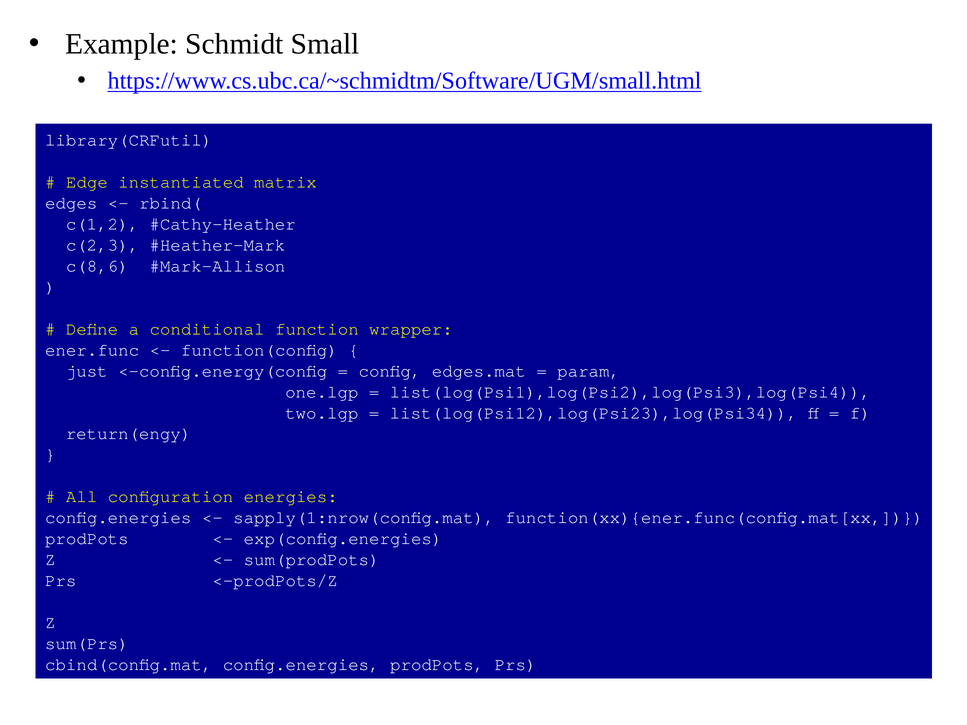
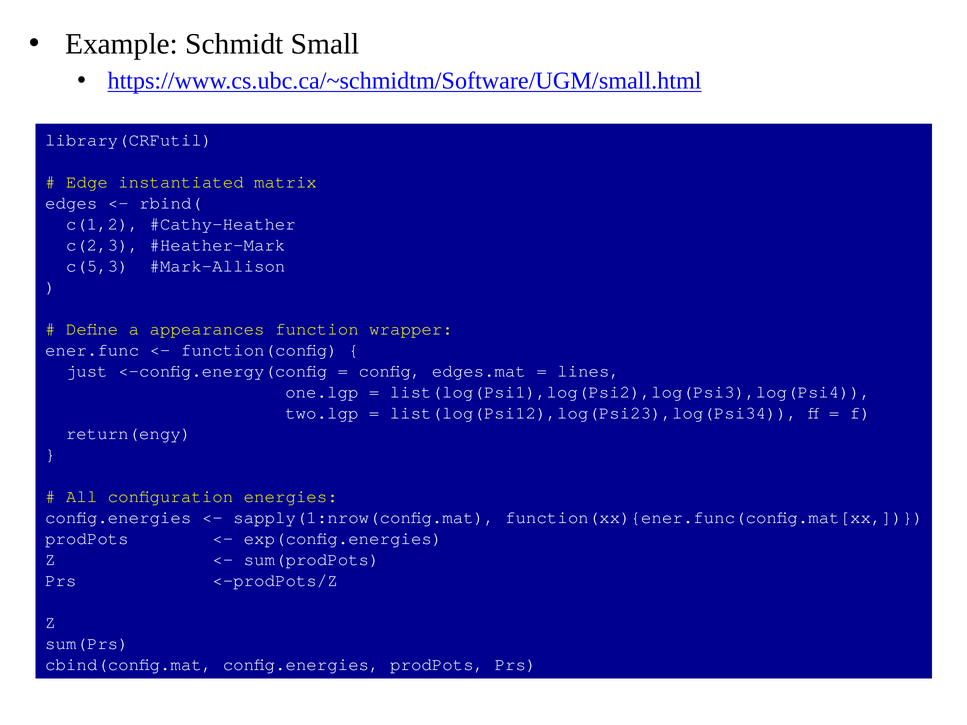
c(8,6: c(8,6 -> c(5,3
conditional: conditional -> appearances
param: param -> lines
